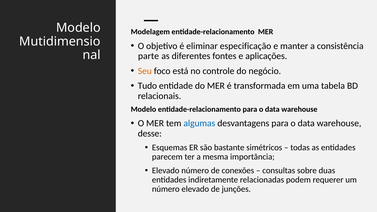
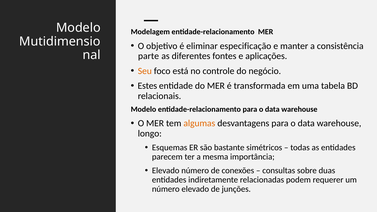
Tudo: Tudo -> Estes
algumas colour: blue -> orange
desse: desse -> longo
